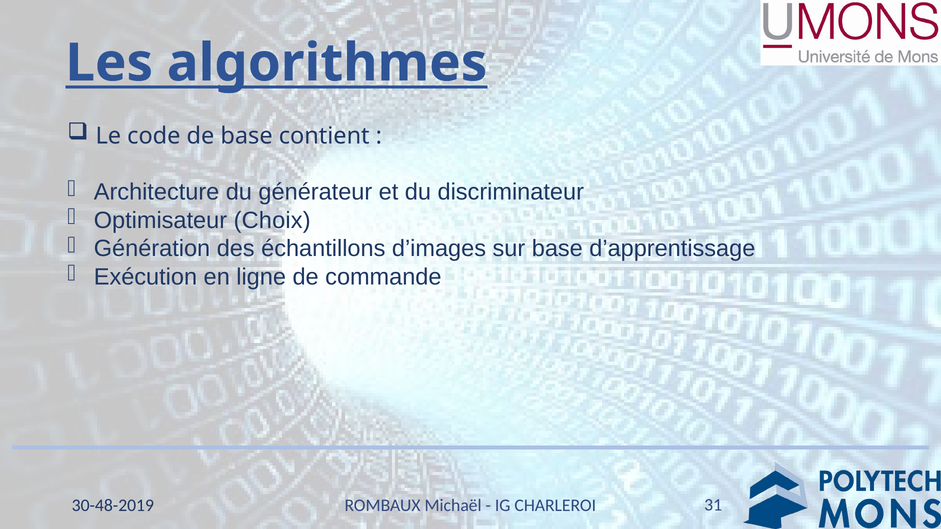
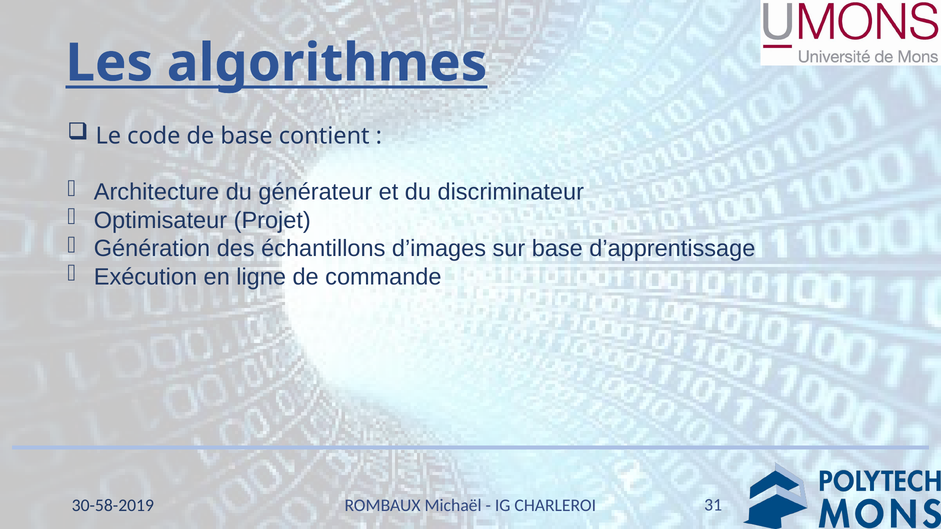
Choix: Choix -> Projet
30-48-2019: 30-48-2019 -> 30-58-2019
